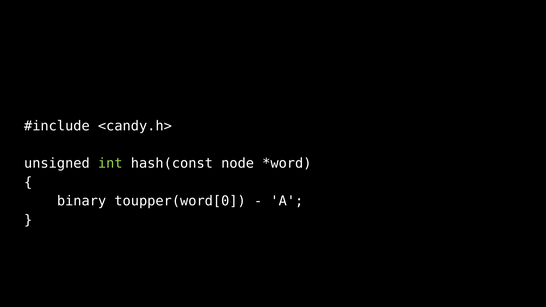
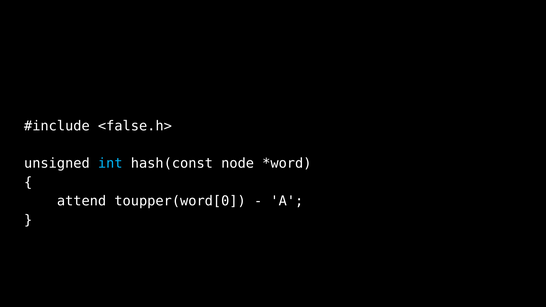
<candy.h>: <candy.h> -> <false.h>
int colour: light green -> light blue
binary: binary -> attend
